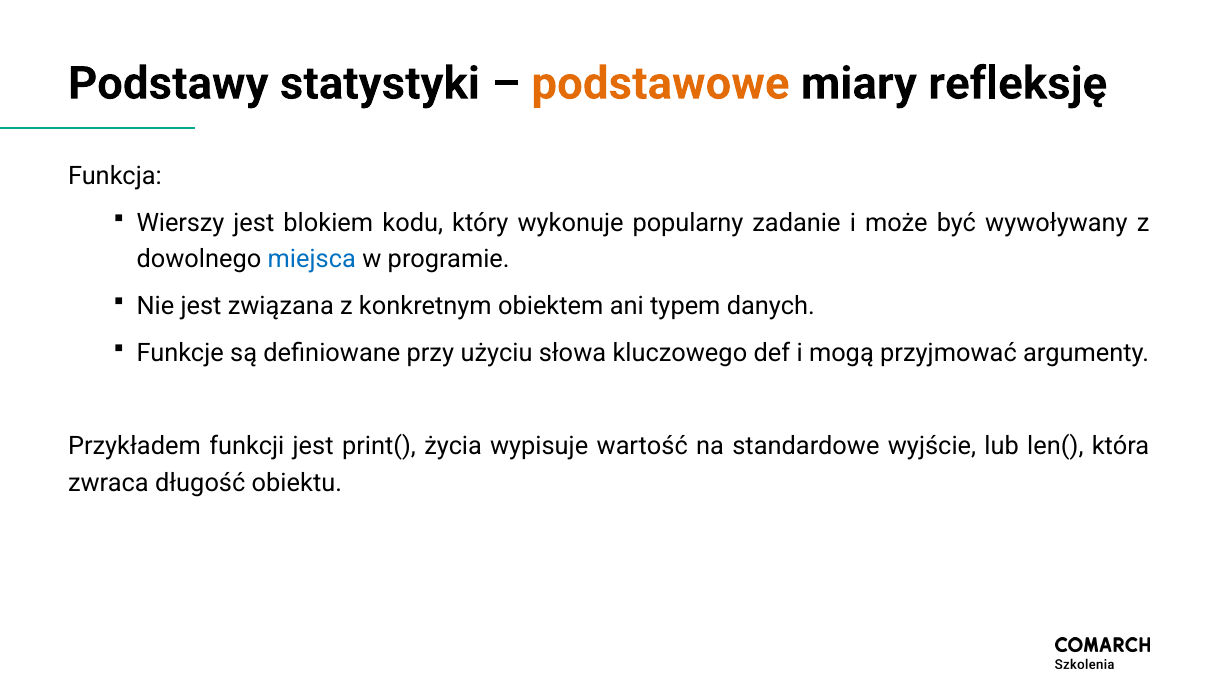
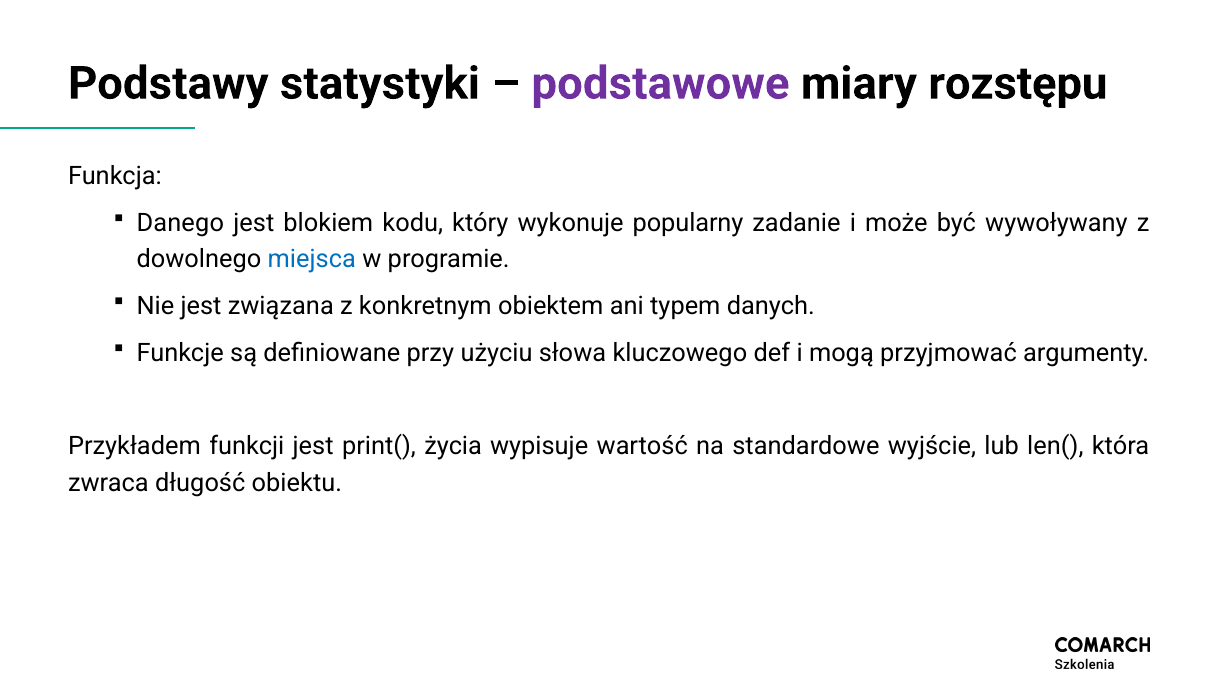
podstawowe colour: orange -> purple
refleksję: refleksję -> rozstępu
Wierszy: Wierszy -> Danego
